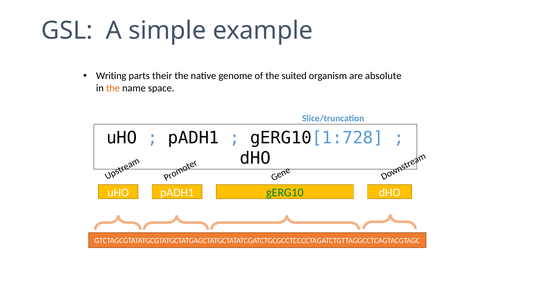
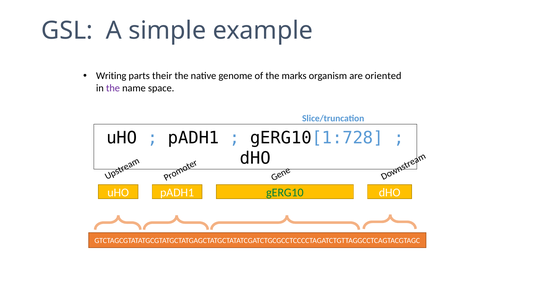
suited: suited -> marks
absolute: absolute -> oriented
the at (113, 88) colour: orange -> purple
